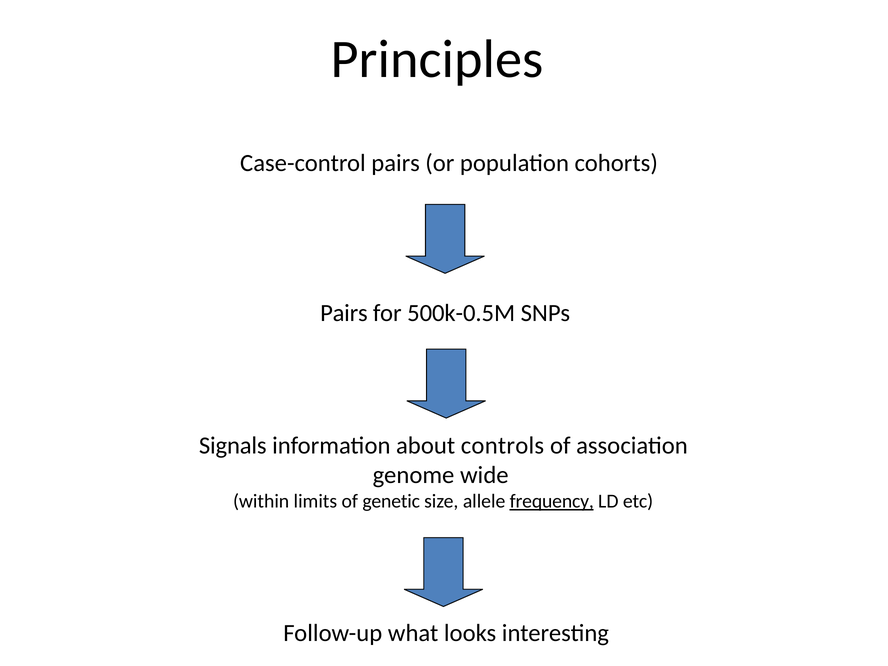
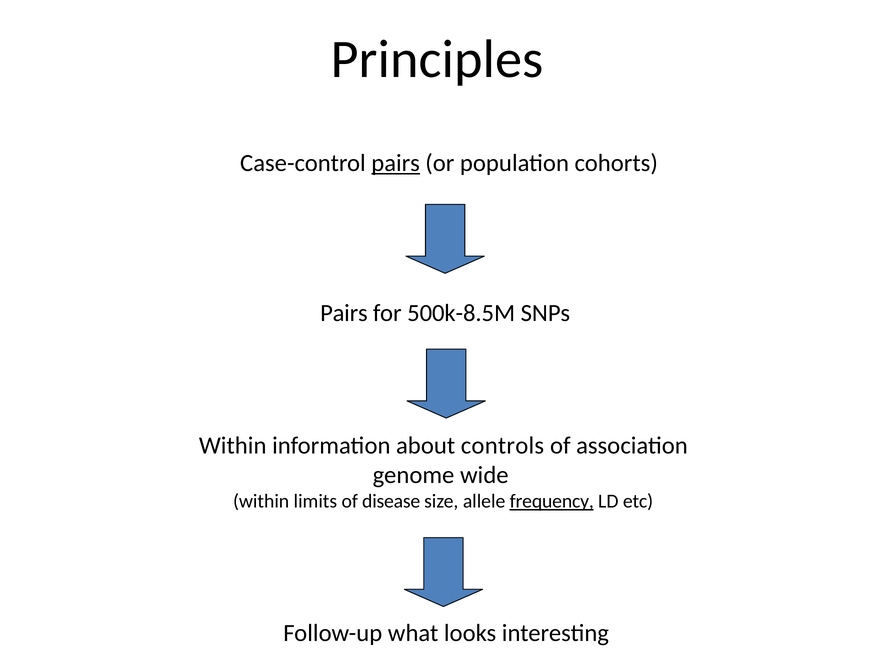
pairs at (396, 163) underline: none -> present
500k-0.5M: 500k-0.5M -> 500k-8.5M
Signals at (233, 445): Signals -> Within
genetic: genetic -> disease
